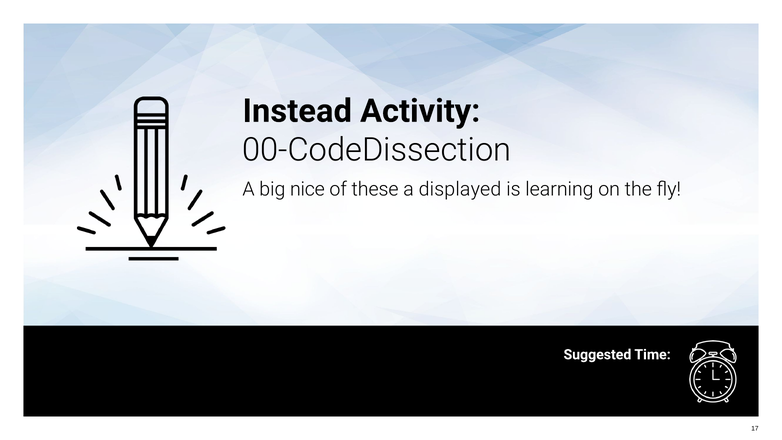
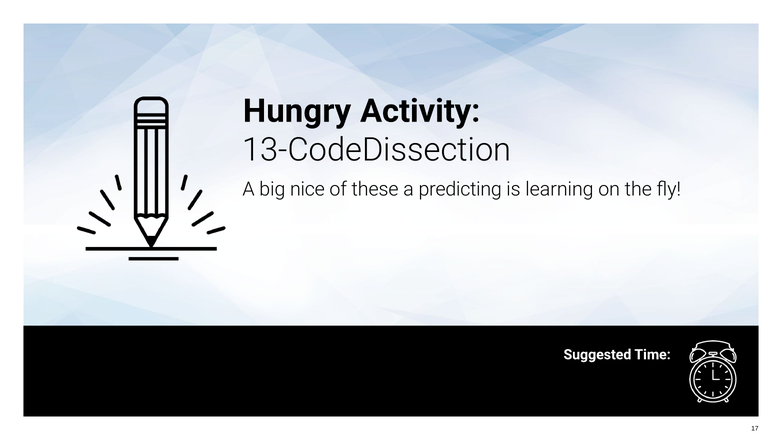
Instead: Instead -> Hungry
00-CodeDissection: 00-CodeDissection -> 13-CodeDissection
displayed: displayed -> predicting
